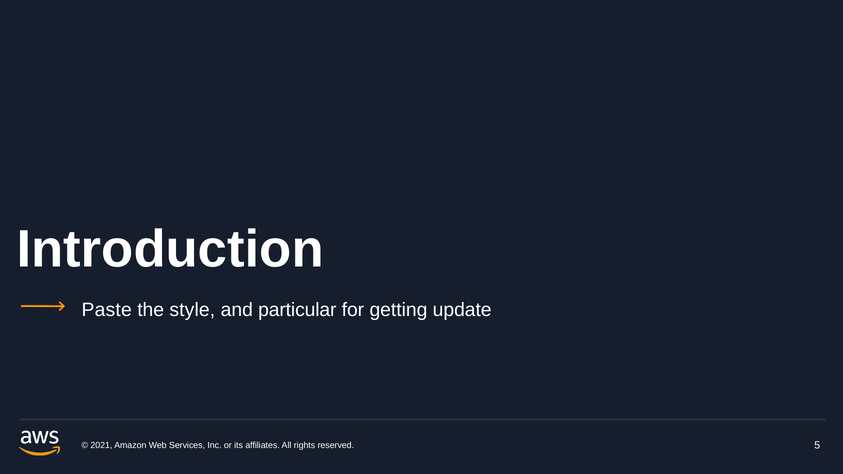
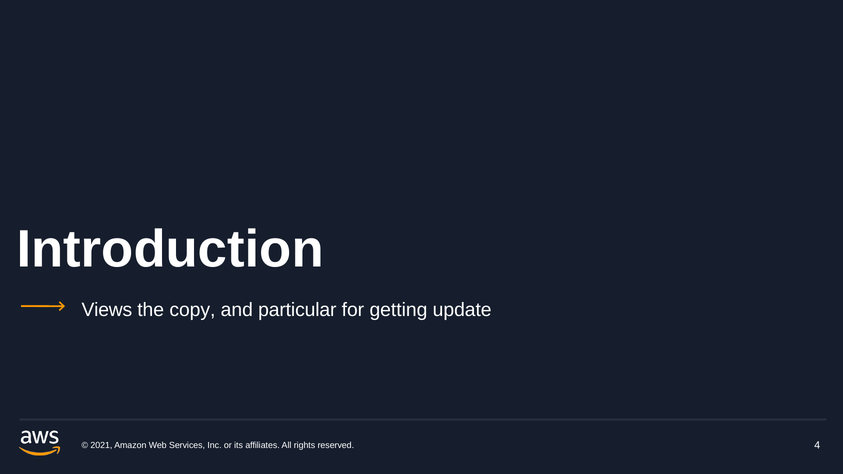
Paste: Paste -> Views
style: style -> copy
5: 5 -> 4
